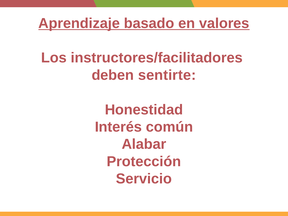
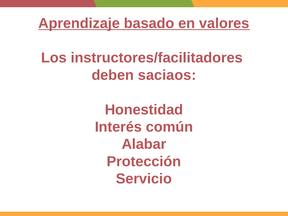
sentirte: sentirte -> saciaos
